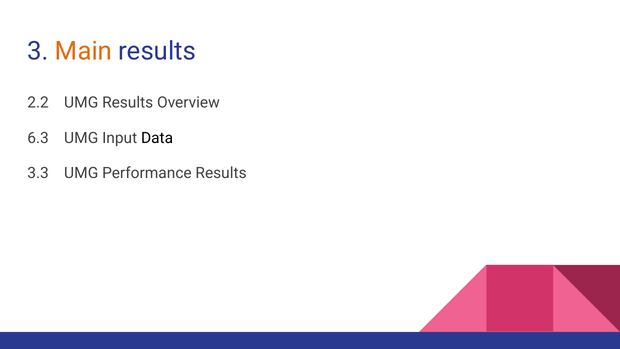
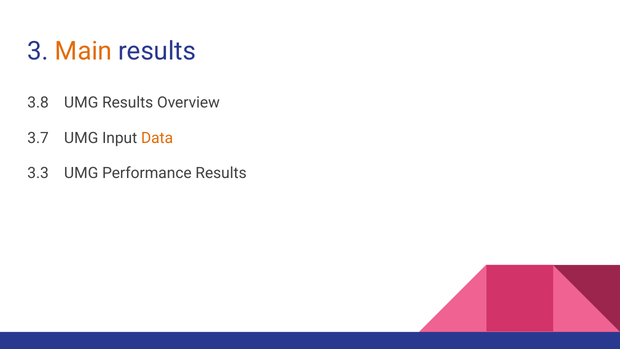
2.2: 2.2 -> 3.8
6.3: 6.3 -> 3.7
Data colour: black -> orange
